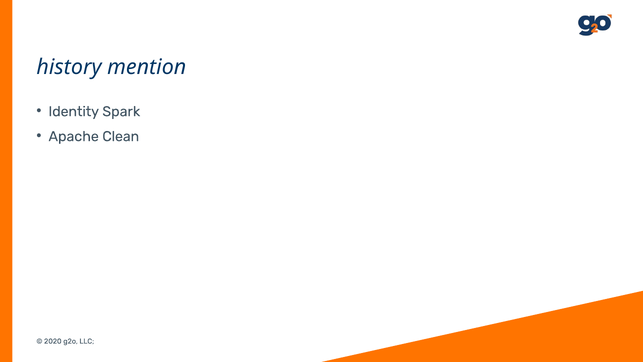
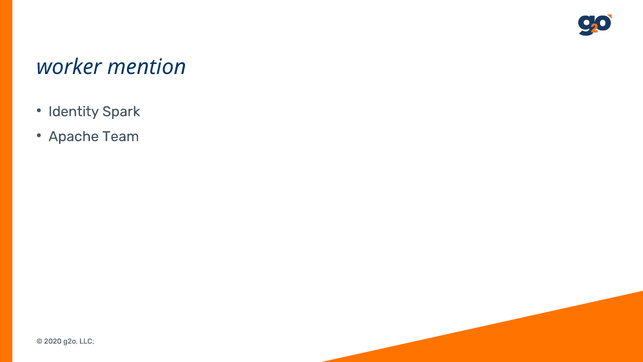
history: history -> worker
Clean: Clean -> Team
